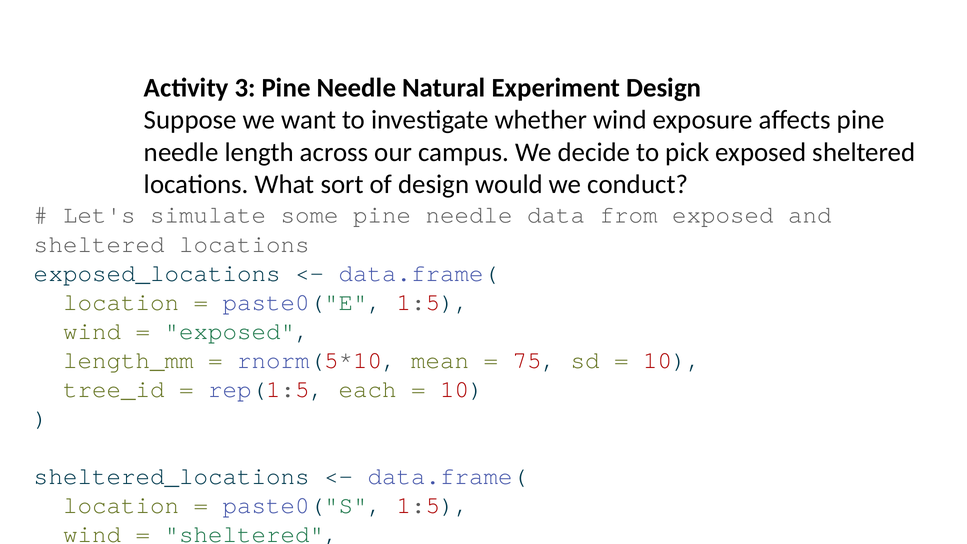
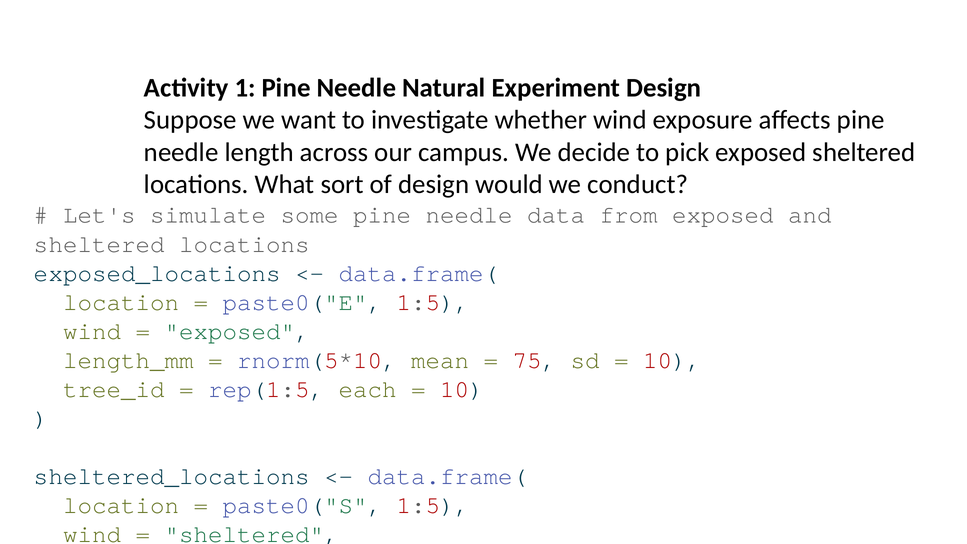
Activity 3: 3 -> 1
